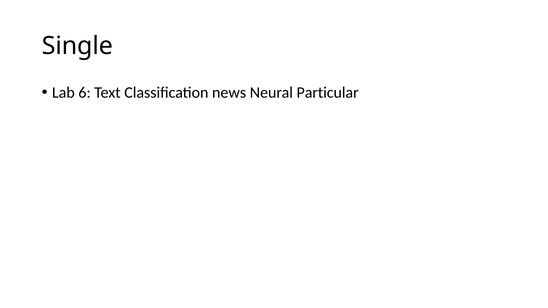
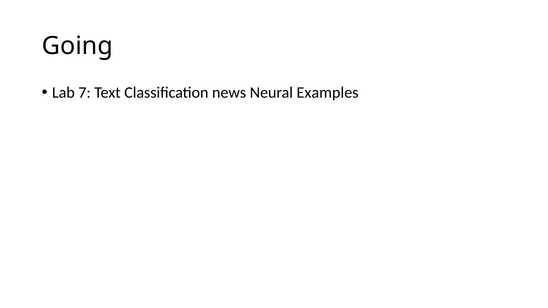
Single: Single -> Going
6: 6 -> 7
Particular: Particular -> Examples
